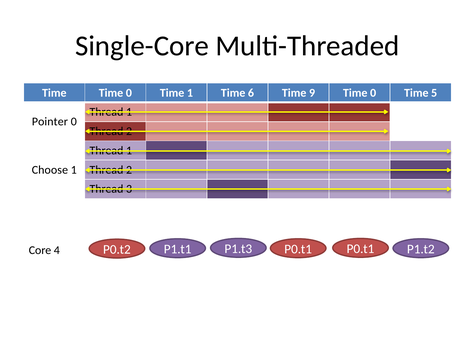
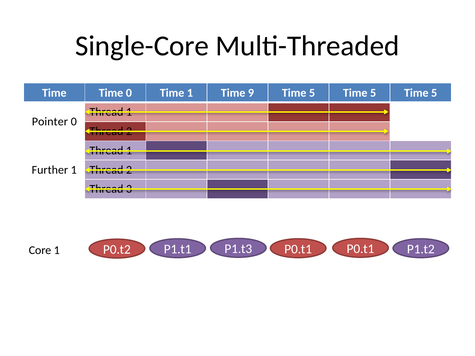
6: 6 -> 9
9 at (312, 93): 9 -> 5
0 at (373, 93): 0 -> 5
Choose: Choose -> Further
Core 4: 4 -> 1
